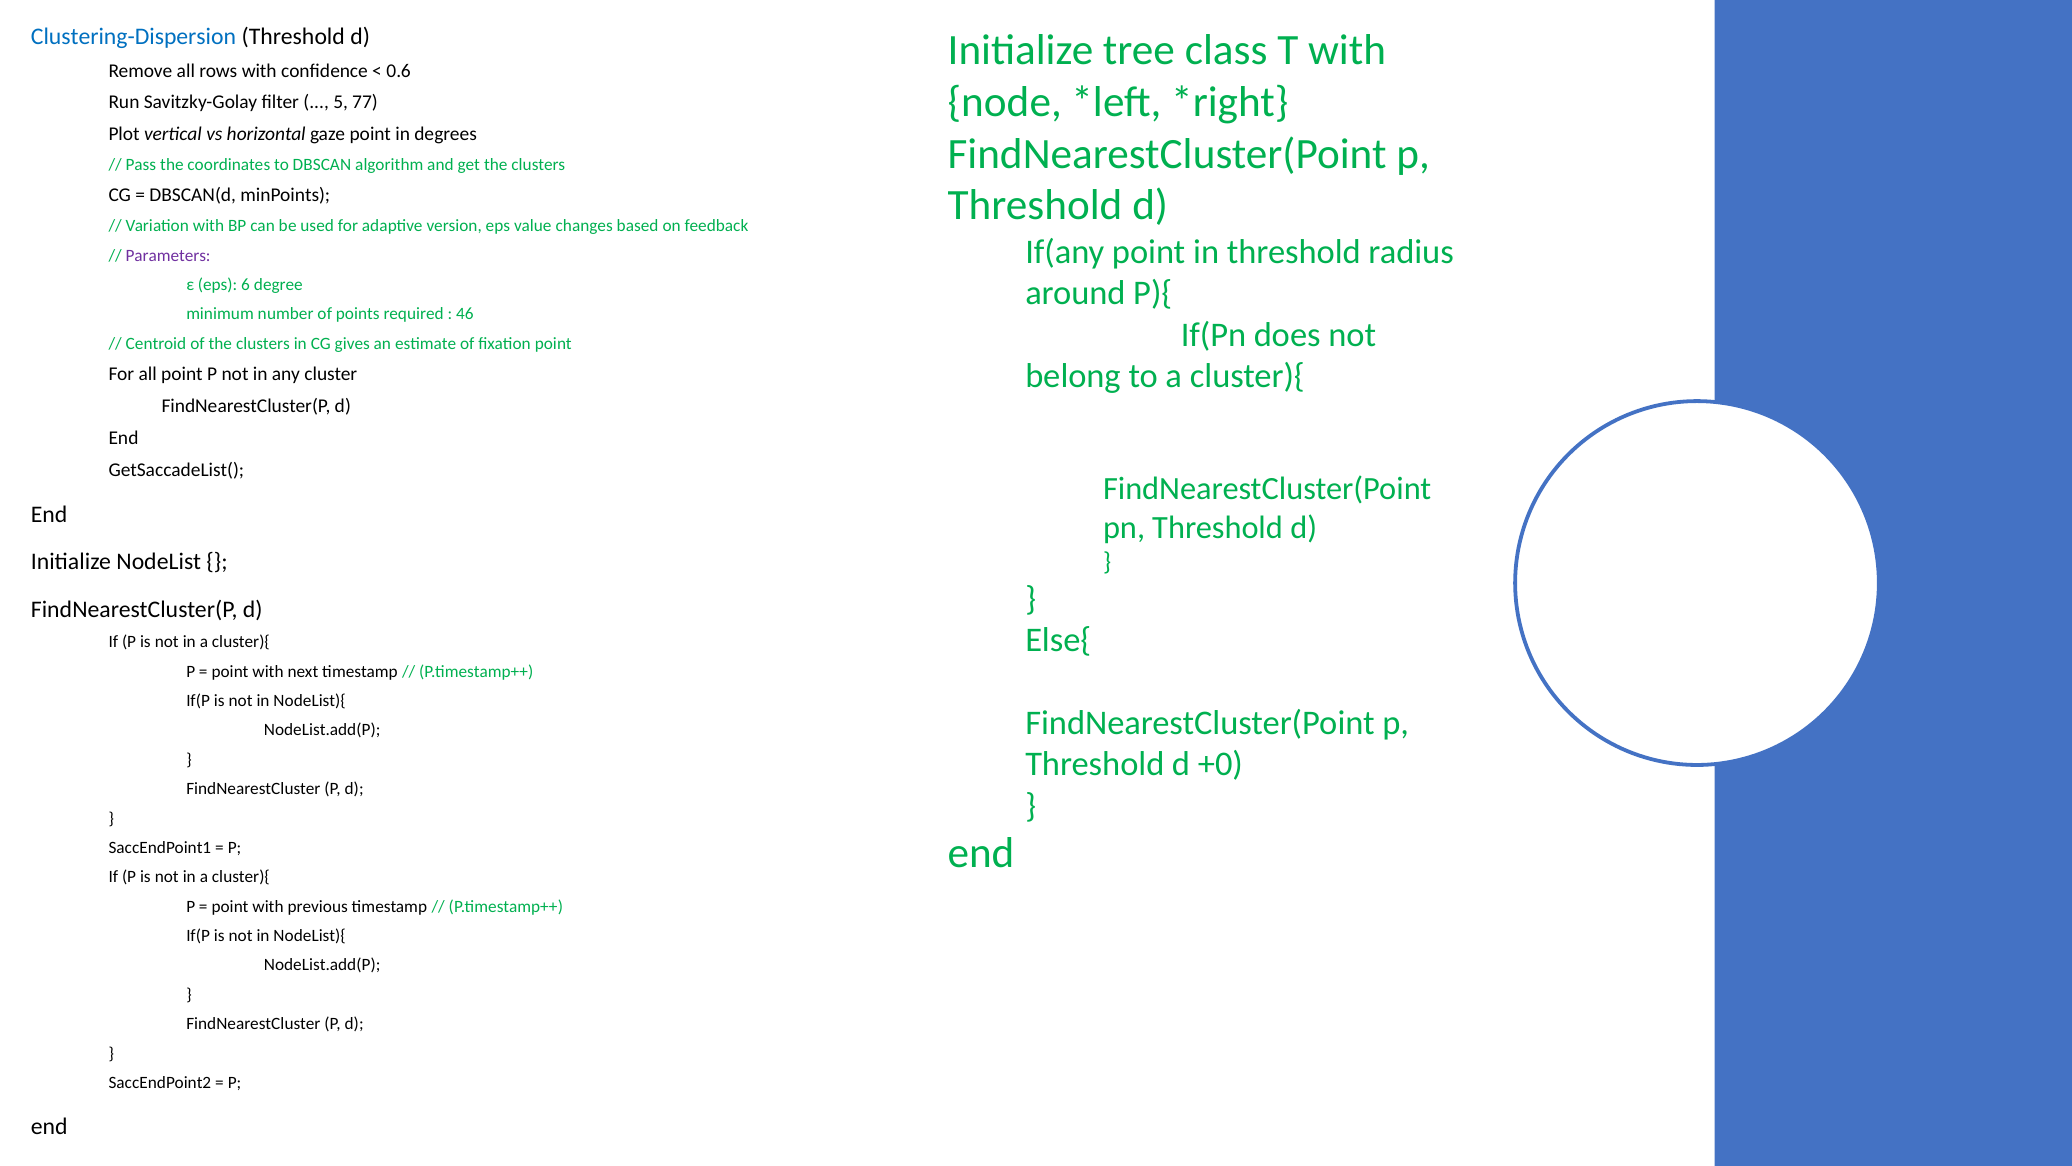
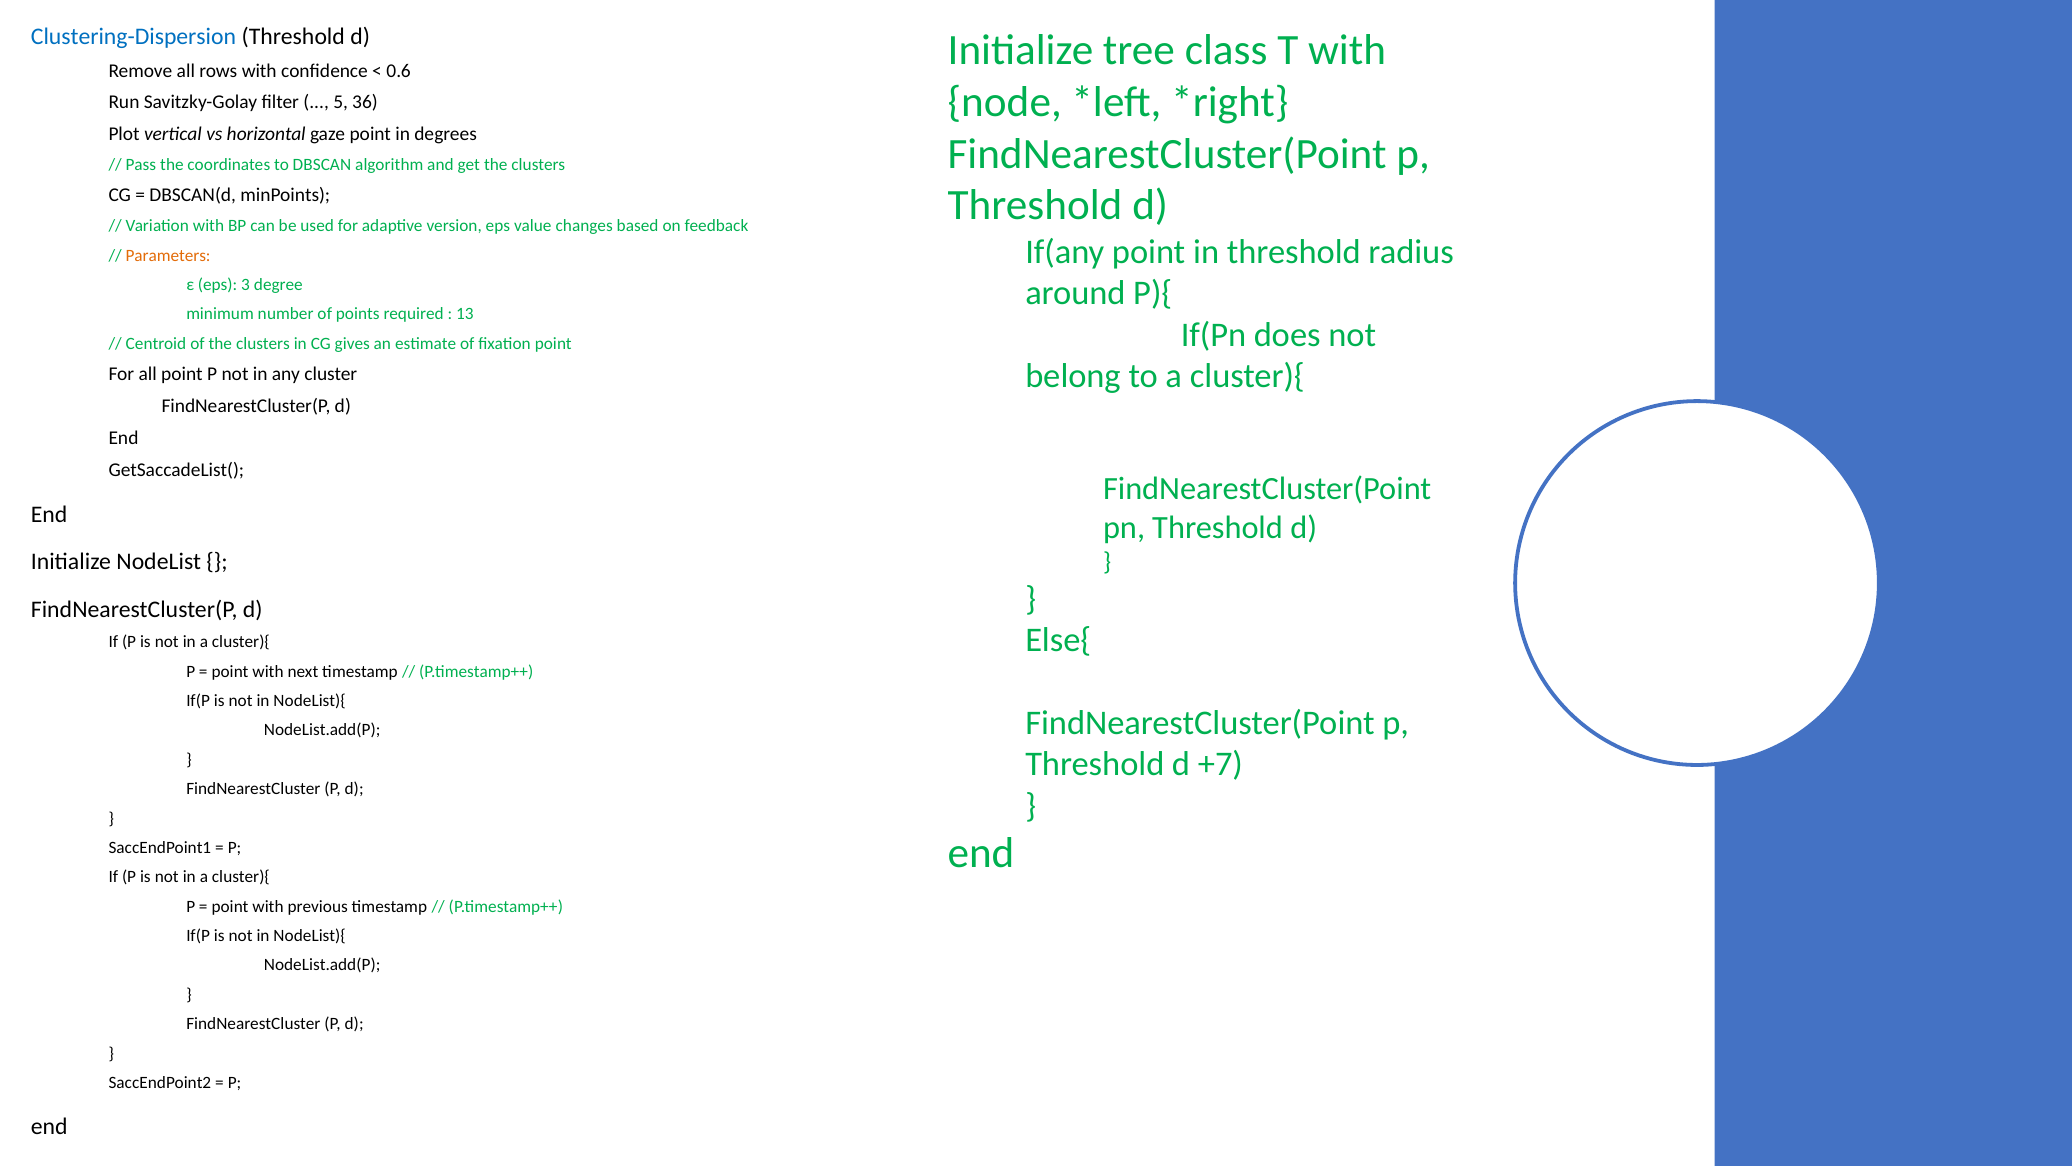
77: 77 -> 36
Parameters colour: purple -> orange
6: 6 -> 3
46: 46 -> 13
+0: +0 -> +7
